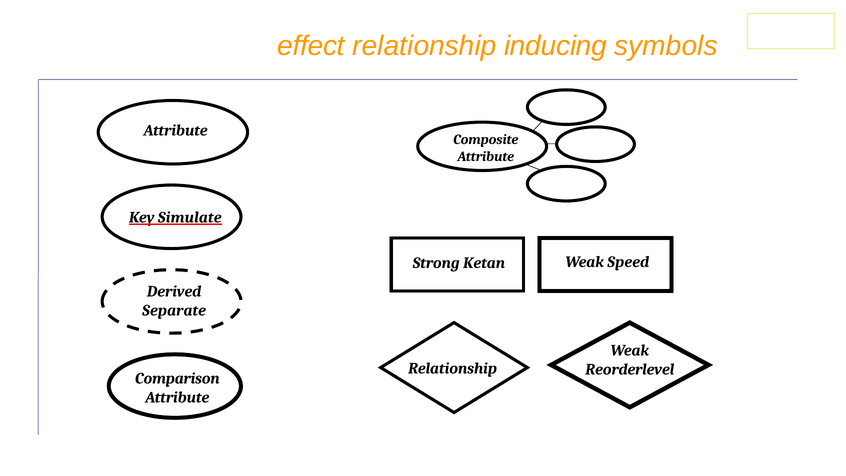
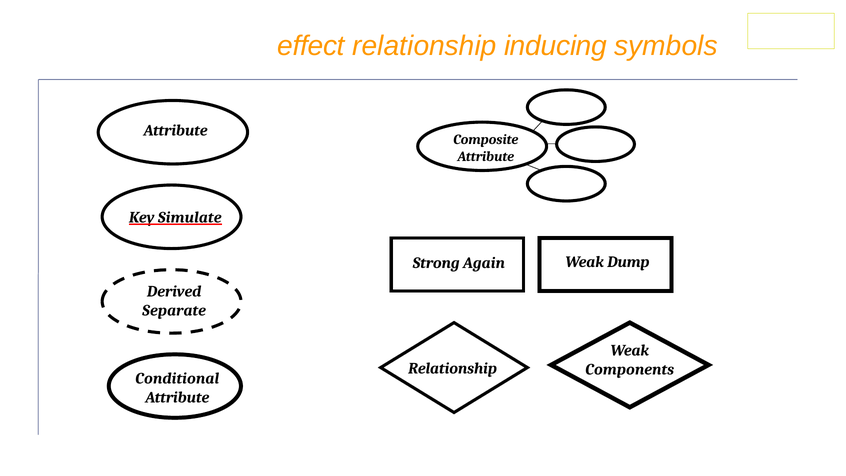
Speed: Speed -> Dump
Ketan: Ketan -> Again
Reorderlevel: Reorderlevel -> Components
Comparison: Comparison -> Conditional
